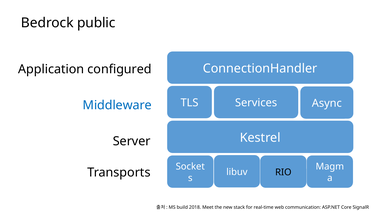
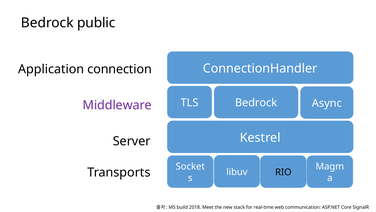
configured: configured -> connection
TLS Services: Services -> Bedrock
Middleware colour: blue -> purple
